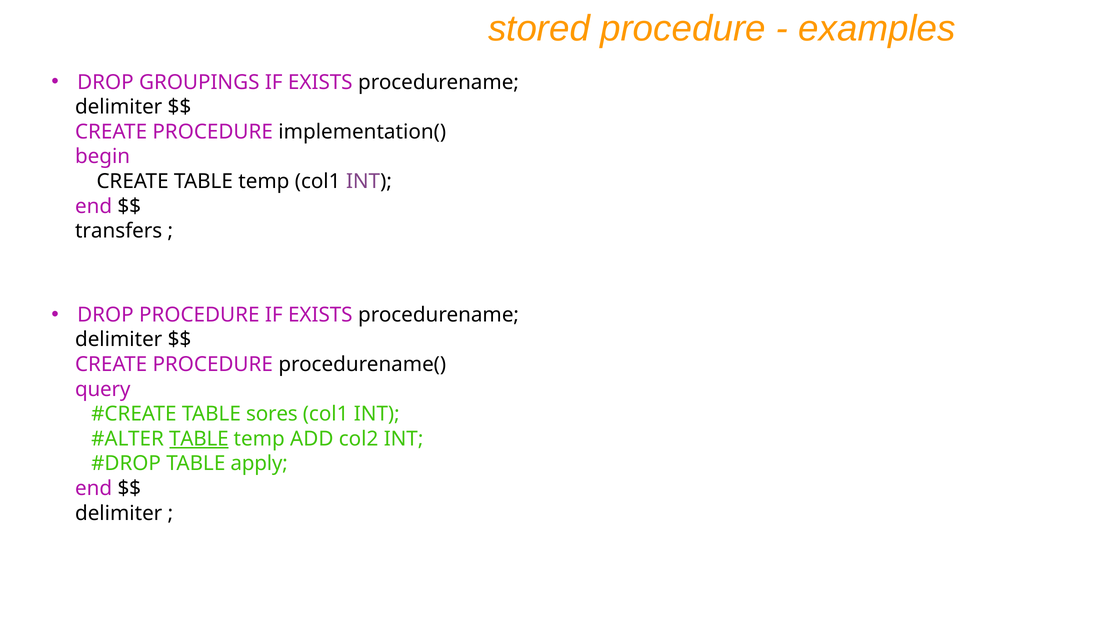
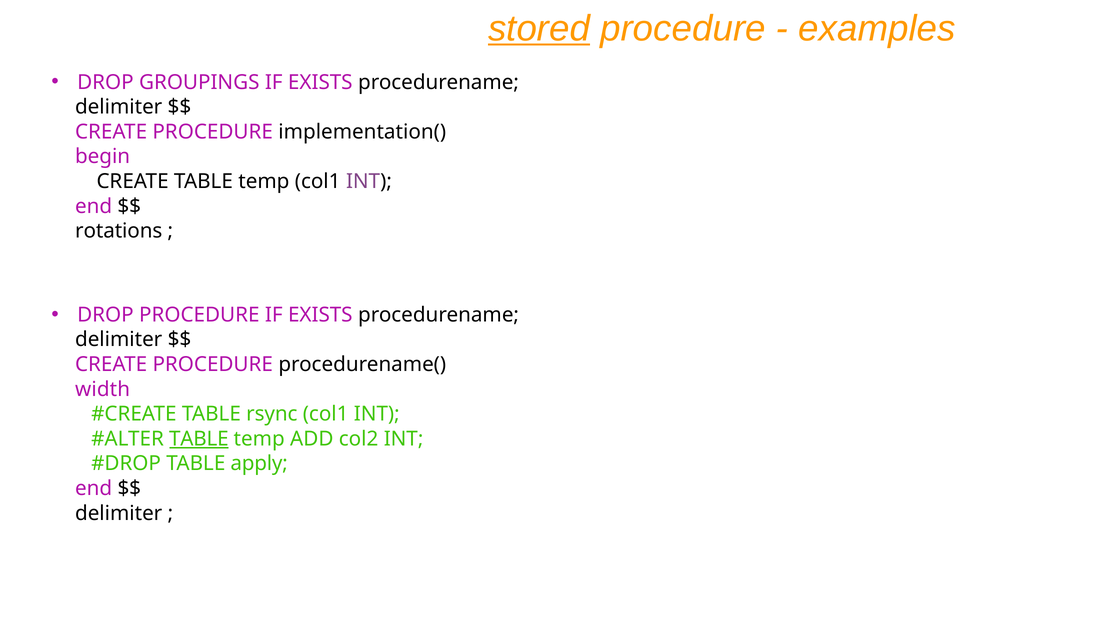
stored underline: none -> present
transfers: transfers -> rotations
query: query -> width
sores: sores -> rsync
